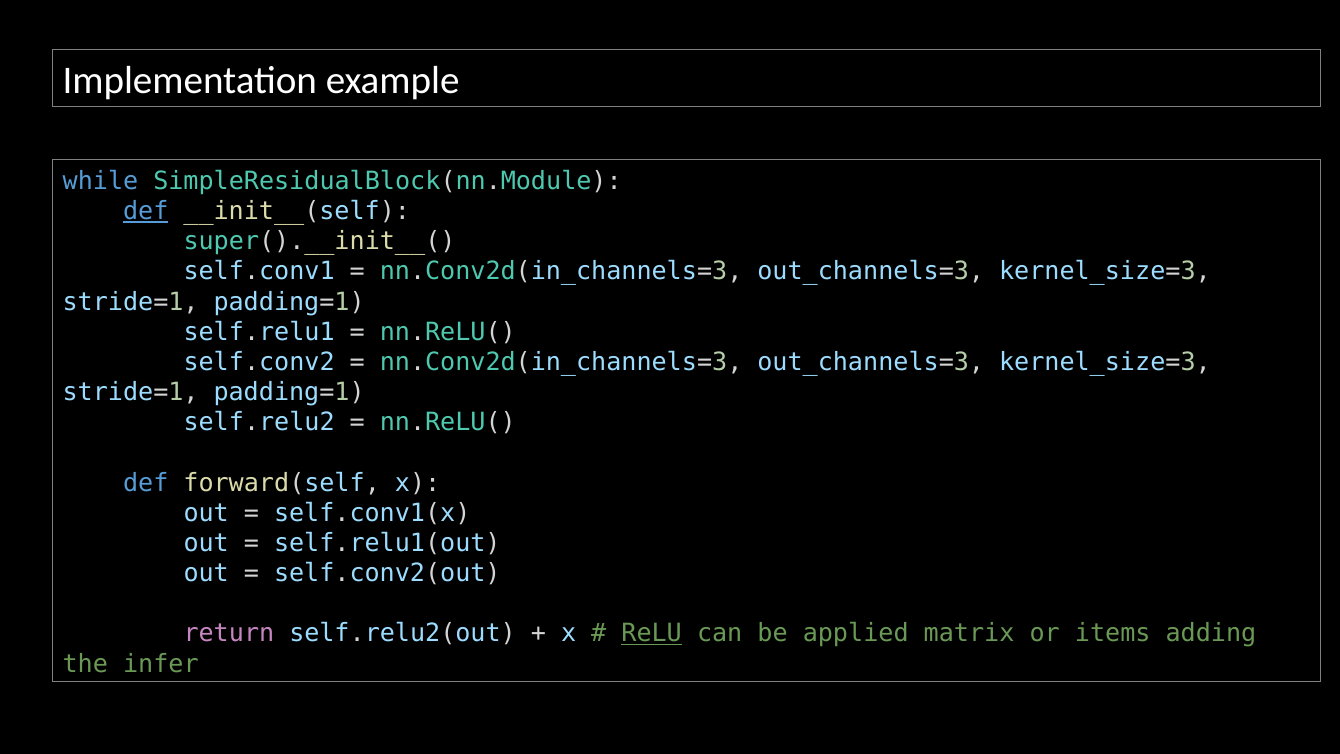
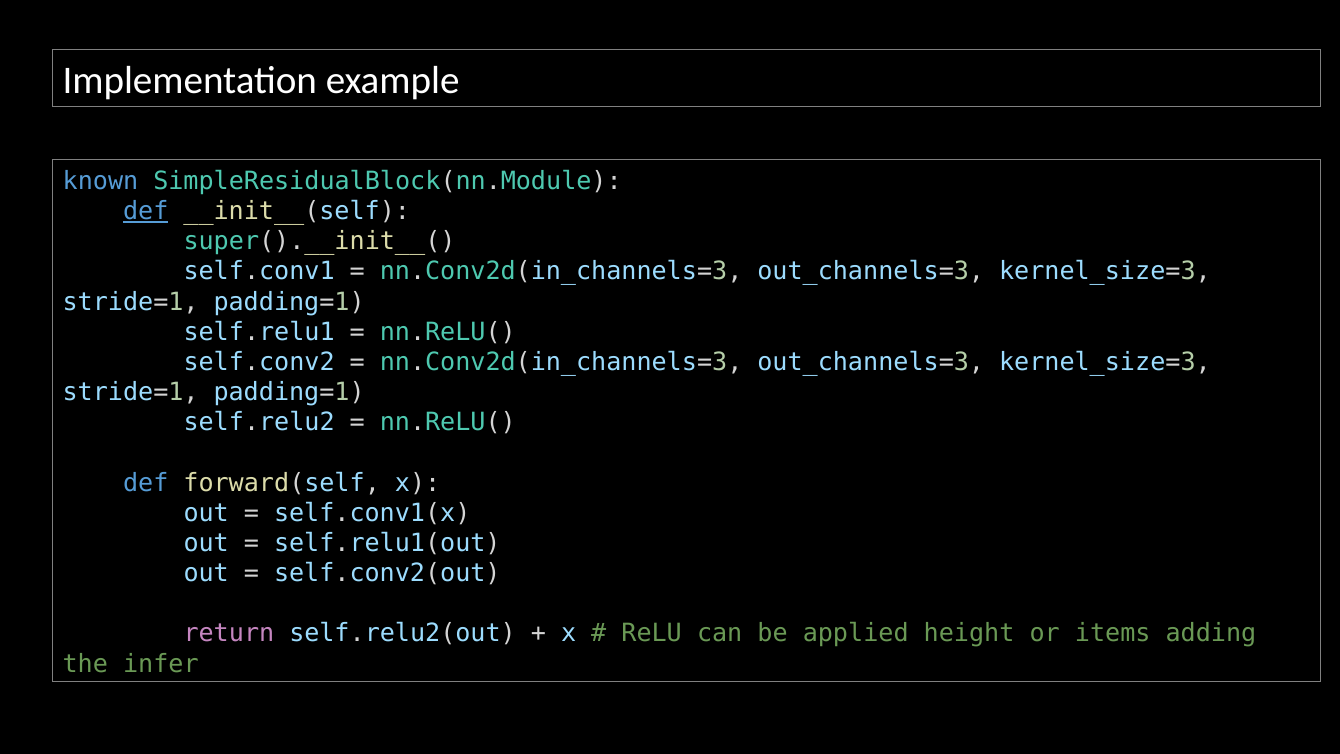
while: while -> known
ReLU underline: present -> none
matrix: matrix -> height
